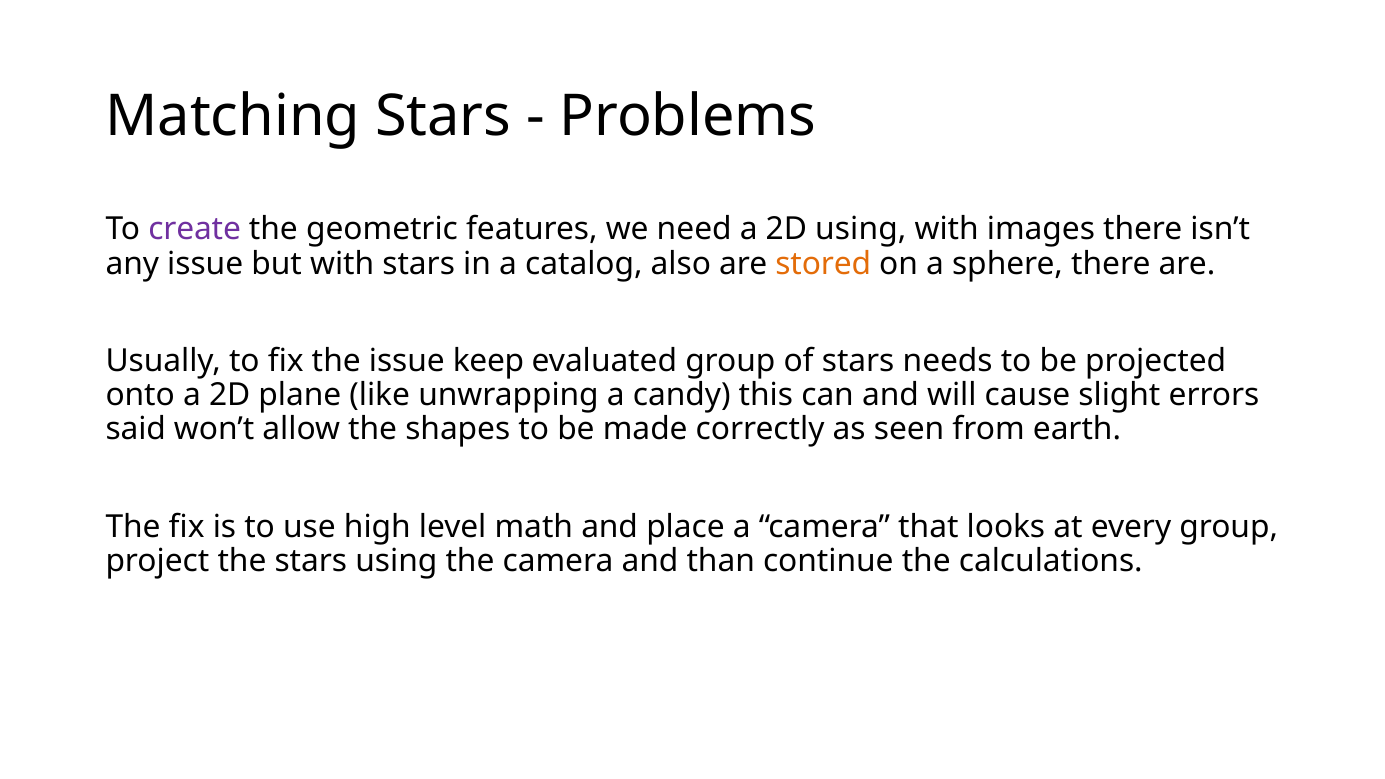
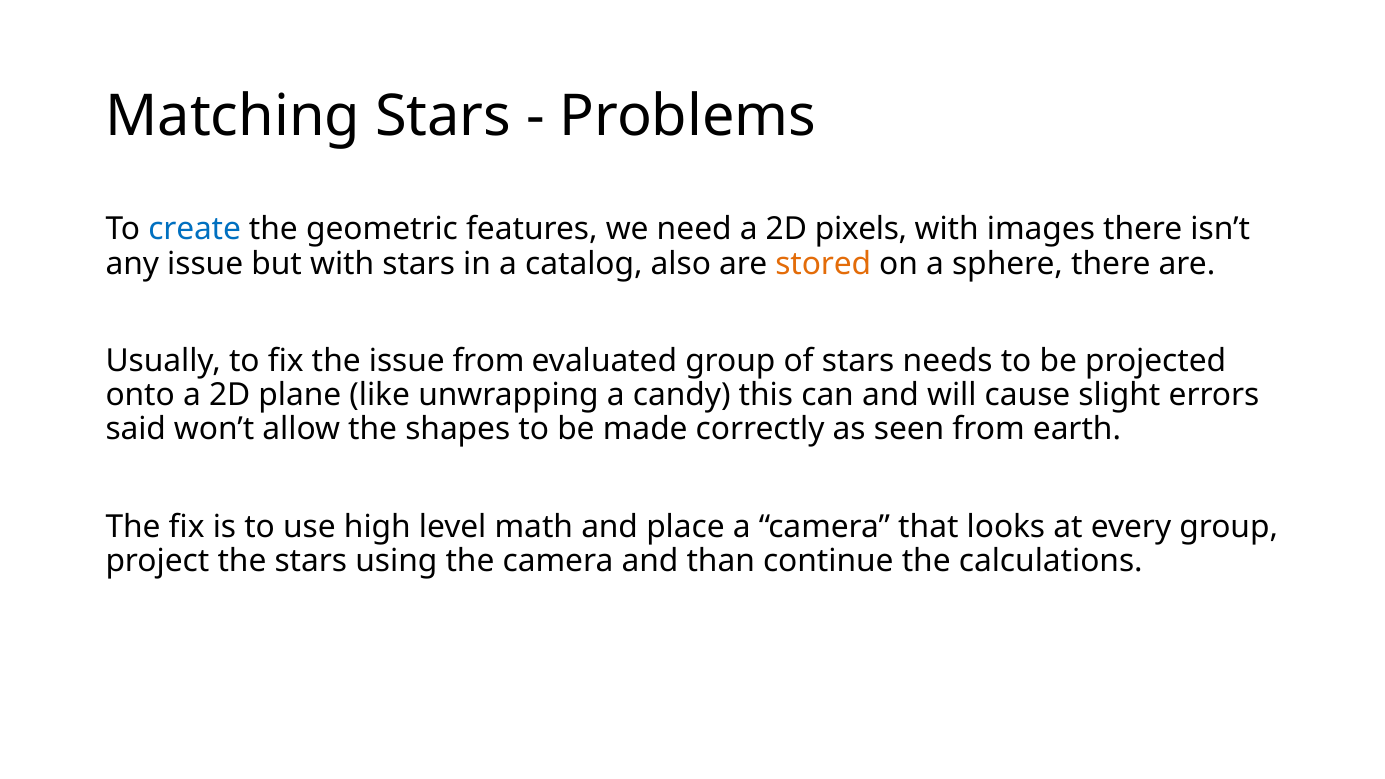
create colour: purple -> blue
2D using: using -> pixels
issue keep: keep -> from
